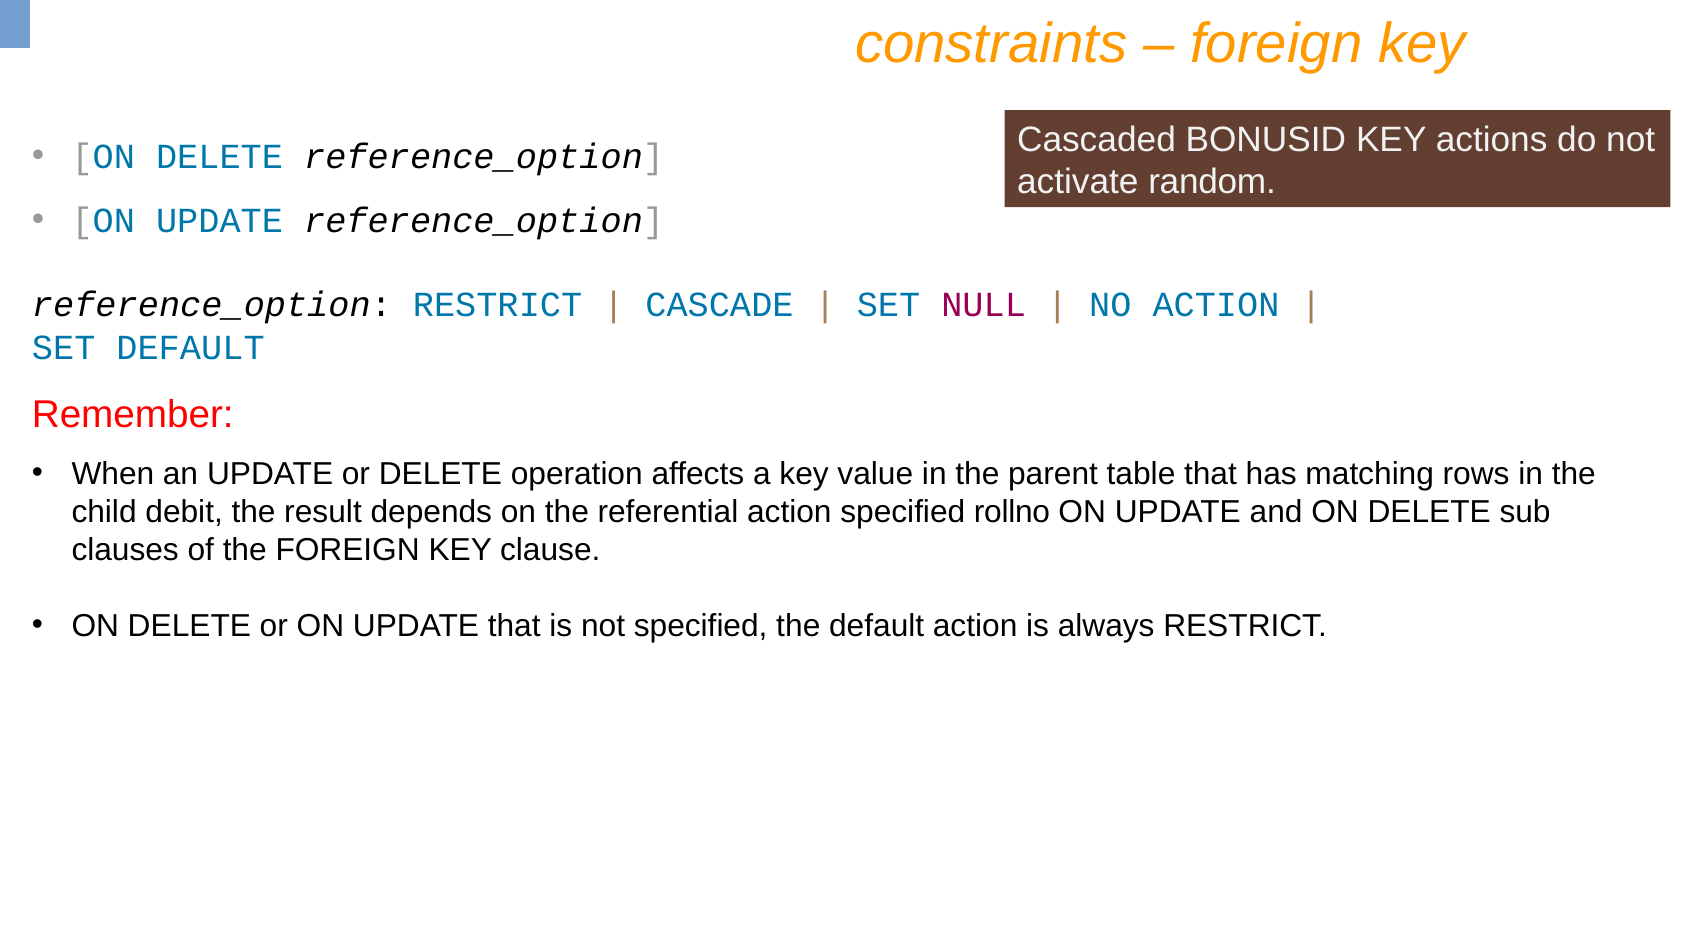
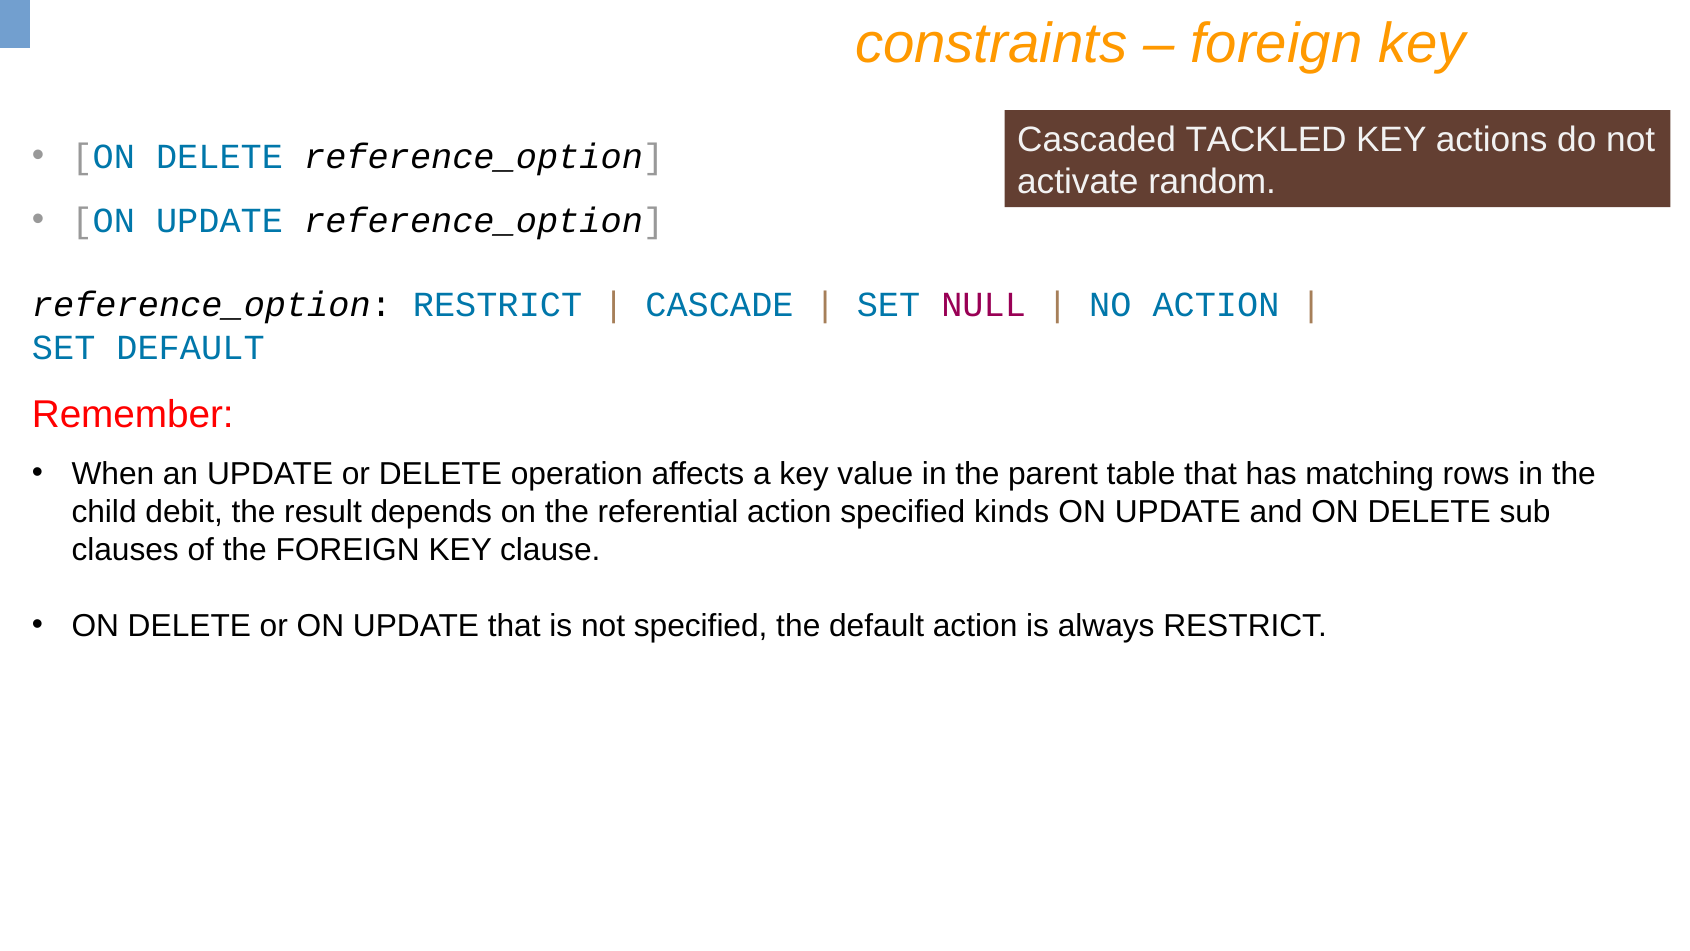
BONUSID: BONUSID -> TACKLED
rollno: rollno -> kinds
